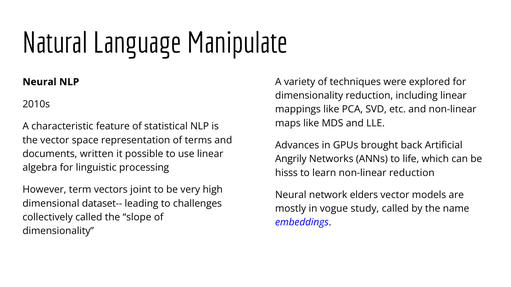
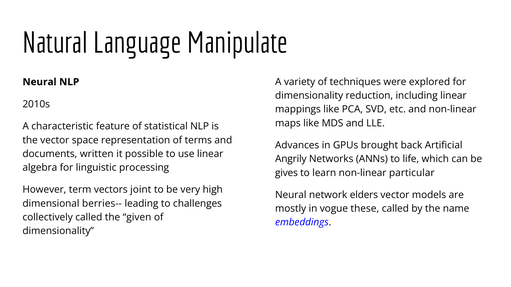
hisss: hisss -> gives
non-linear reduction: reduction -> particular
dataset--: dataset-- -> berries--
study: study -> these
slope: slope -> given
